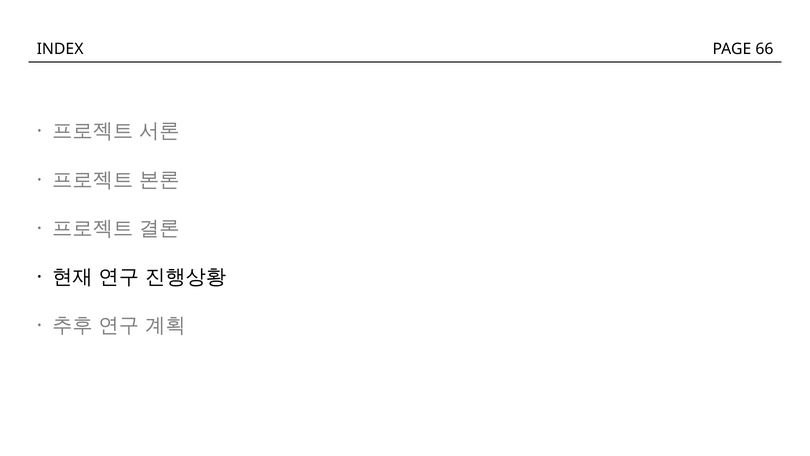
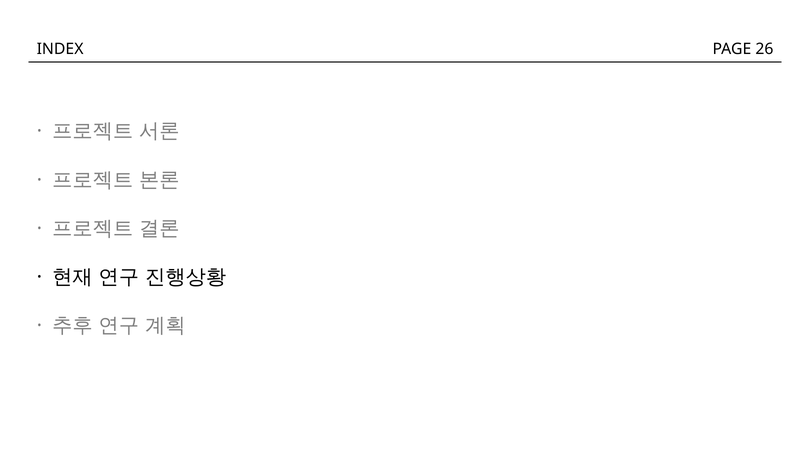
66: 66 -> 26
